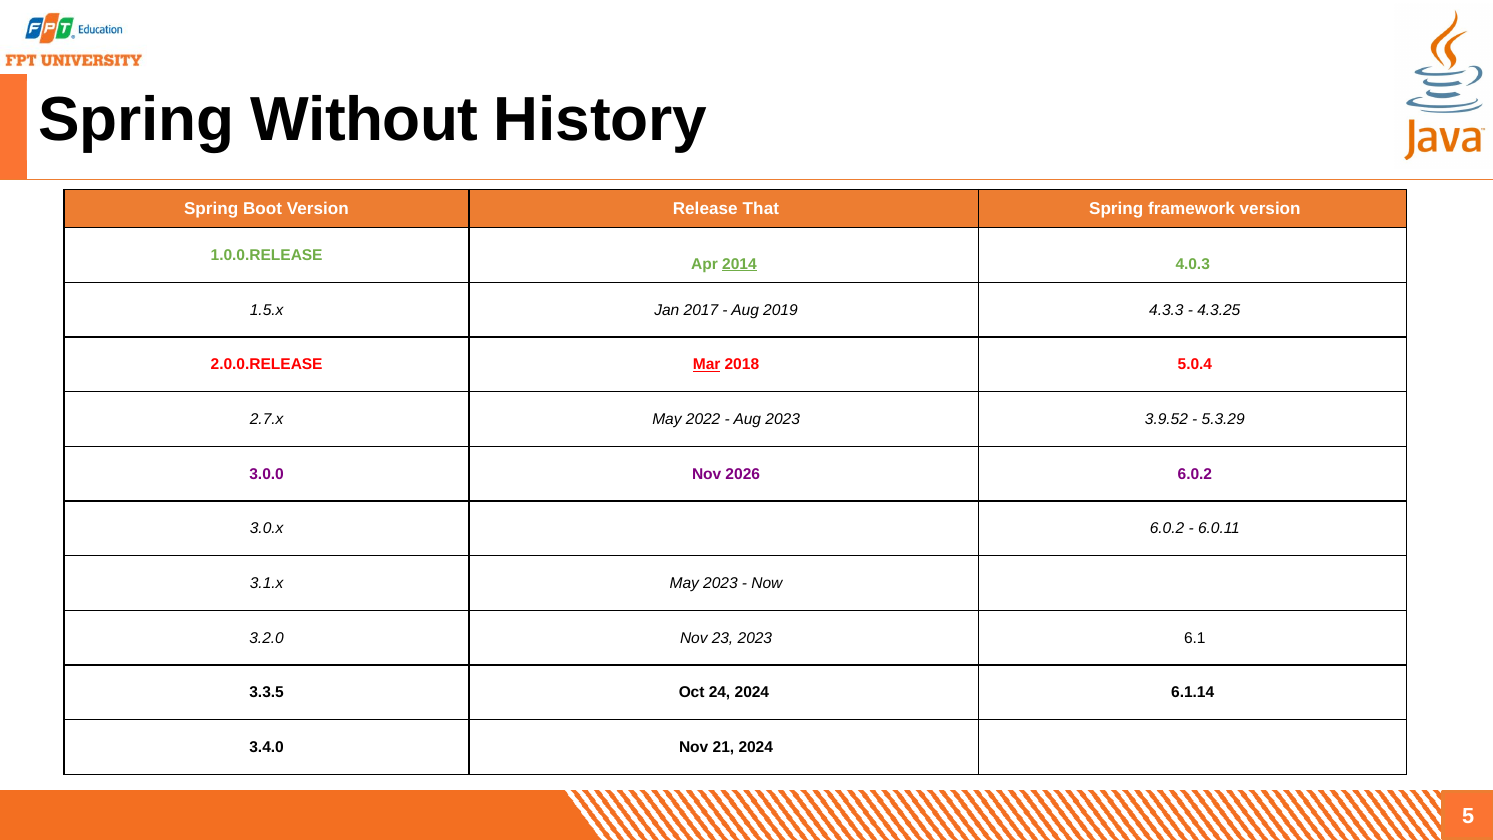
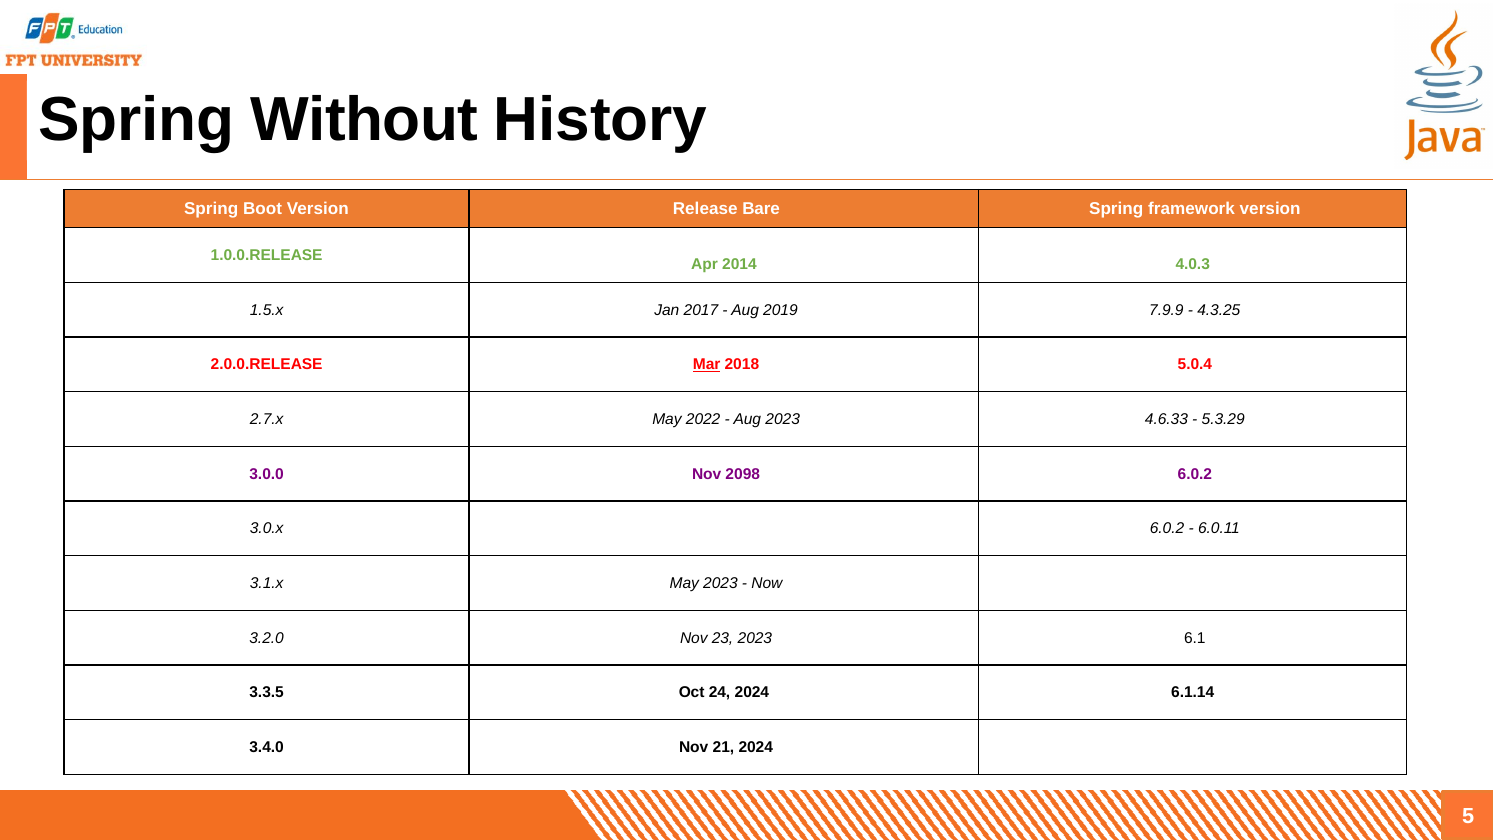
That: That -> Bare
2014 underline: present -> none
4.3.3: 4.3.3 -> 7.9.9
3.9.52: 3.9.52 -> 4.6.33
2026: 2026 -> 2098
